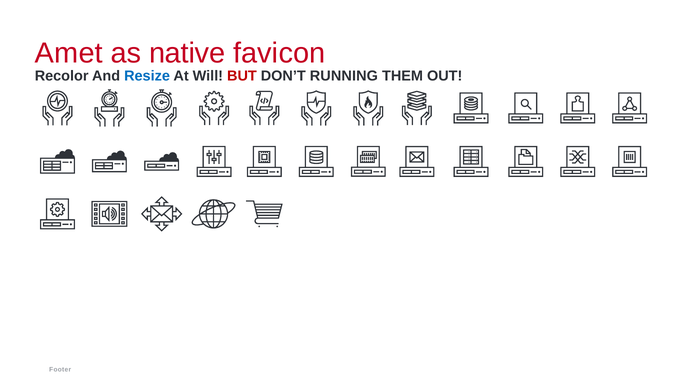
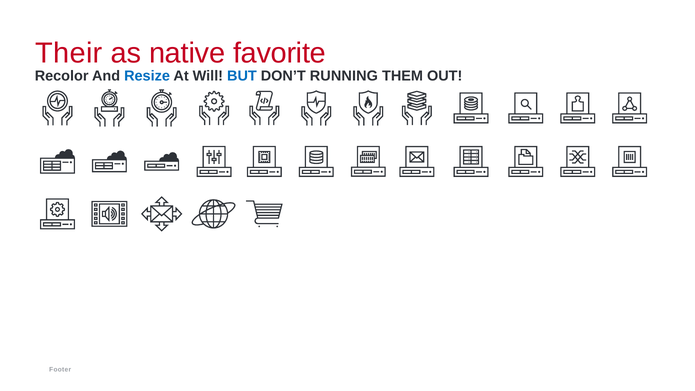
Amet: Amet -> Their
favicon: favicon -> favorite
BUT colour: red -> blue
